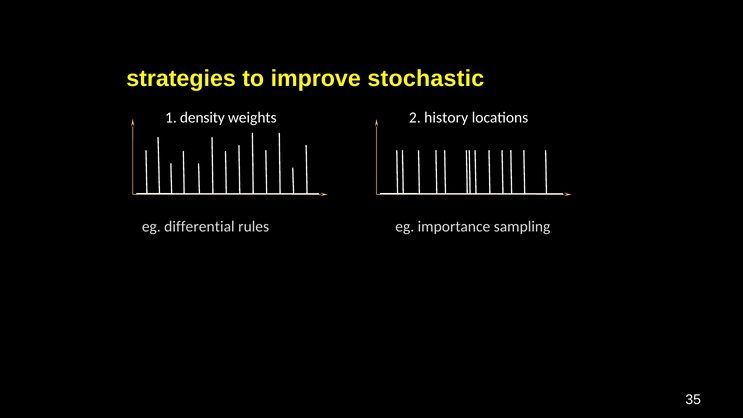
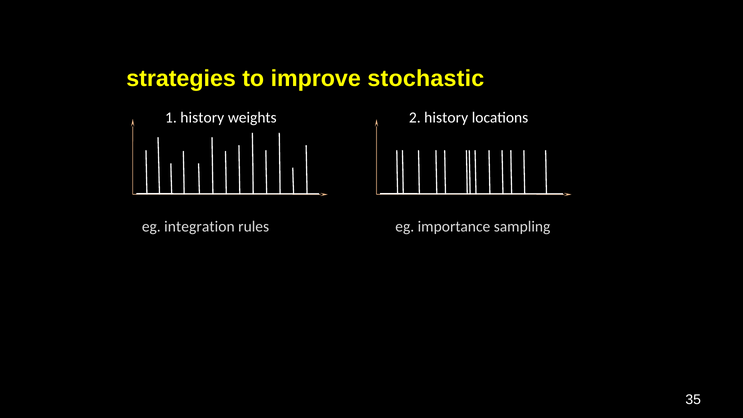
1 density: density -> history
differential: differential -> integration
